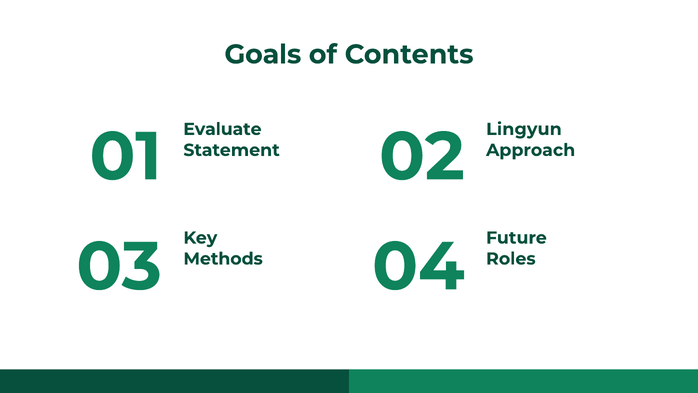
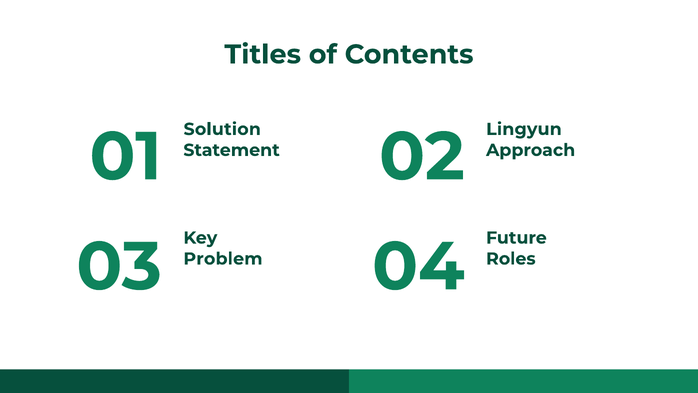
Goals: Goals -> Titles
Evaluate: Evaluate -> Solution
Methods: Methods -> Problem
